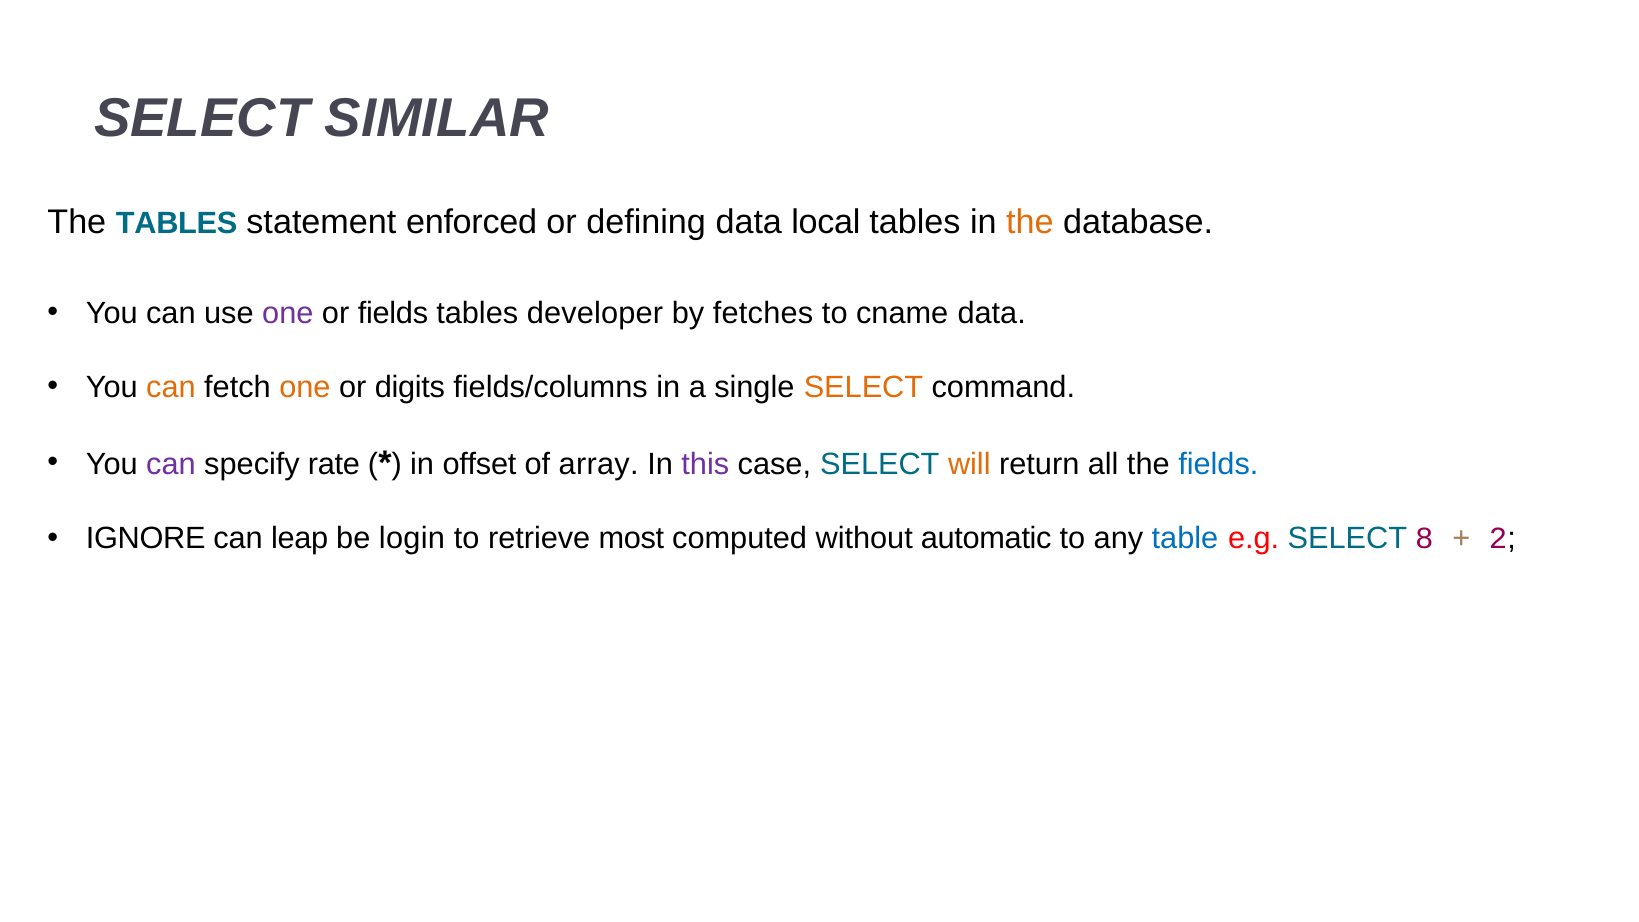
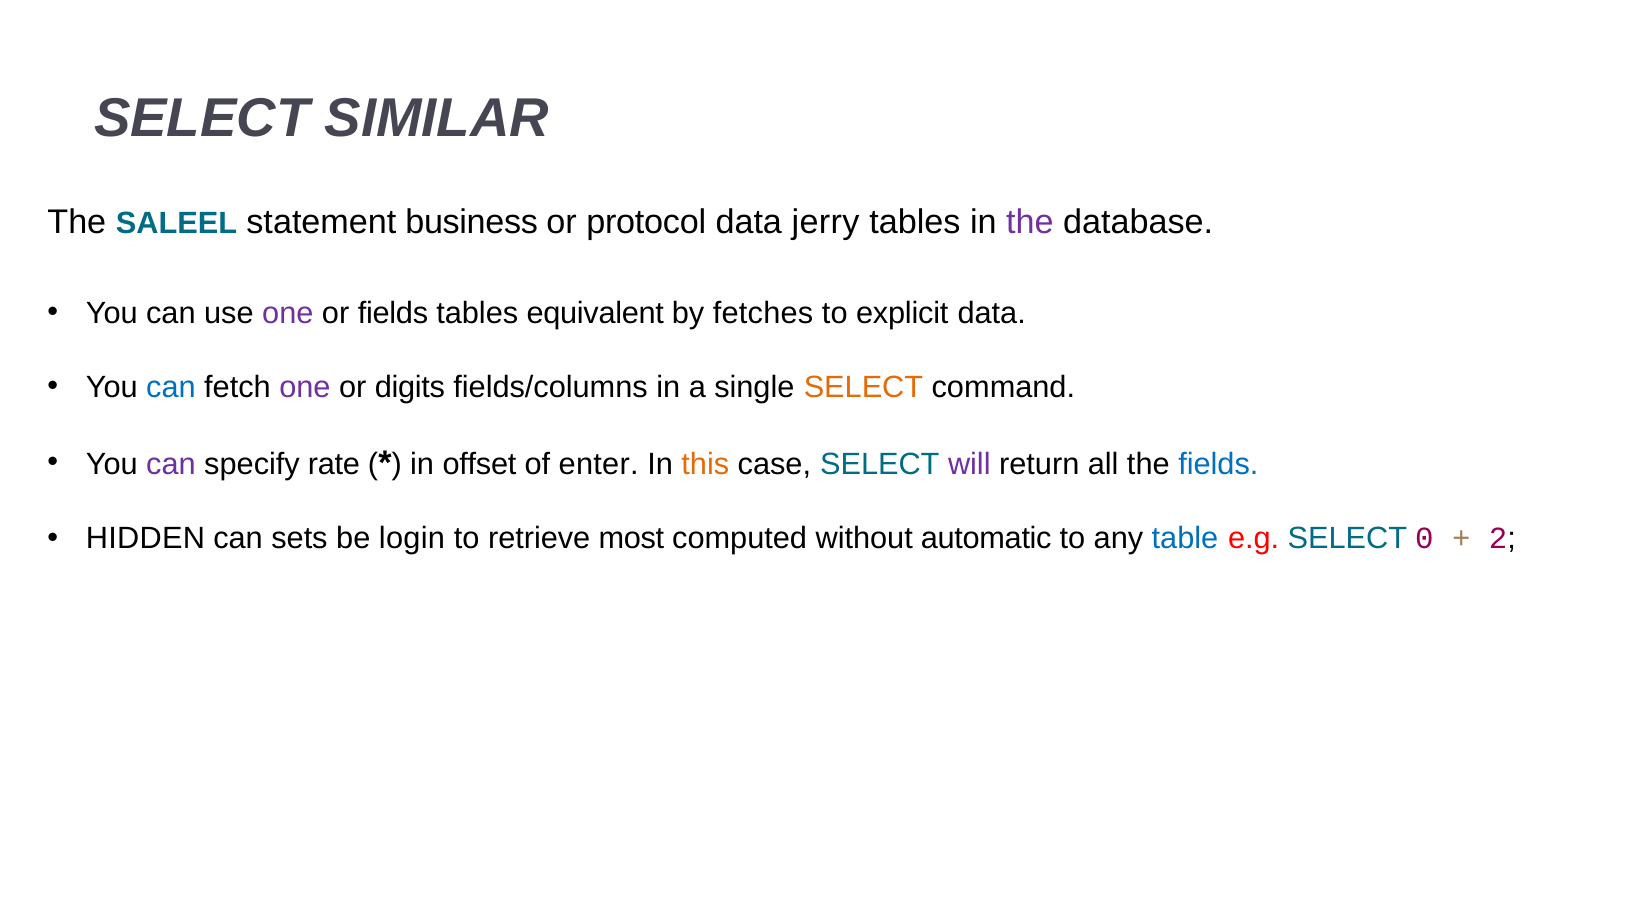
The TABLES: TABLES -> SALEEL
enforced: enforced -> business
defining: defining -> protocol
local: local -> jerry
the at (1030, 223) colour: orange -> purple
developer: developer -> equivalent
cname: cname -> explicit
can at (171, 387) colour: orange -> blue
one at (305, 387) colour: orange -> purple
array: array -> enter
this colour: purple -> orange
will colour: orange -> purple
IGNORE: IGNORE -> HIDDEN
leap: leap -> sets
8: 8 -> 0
